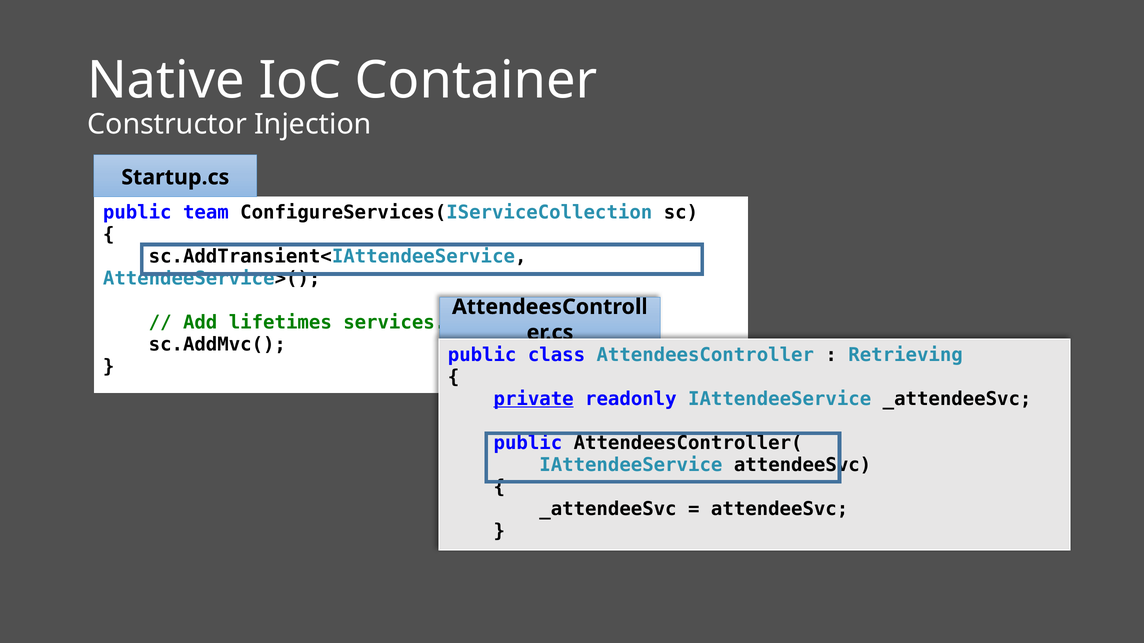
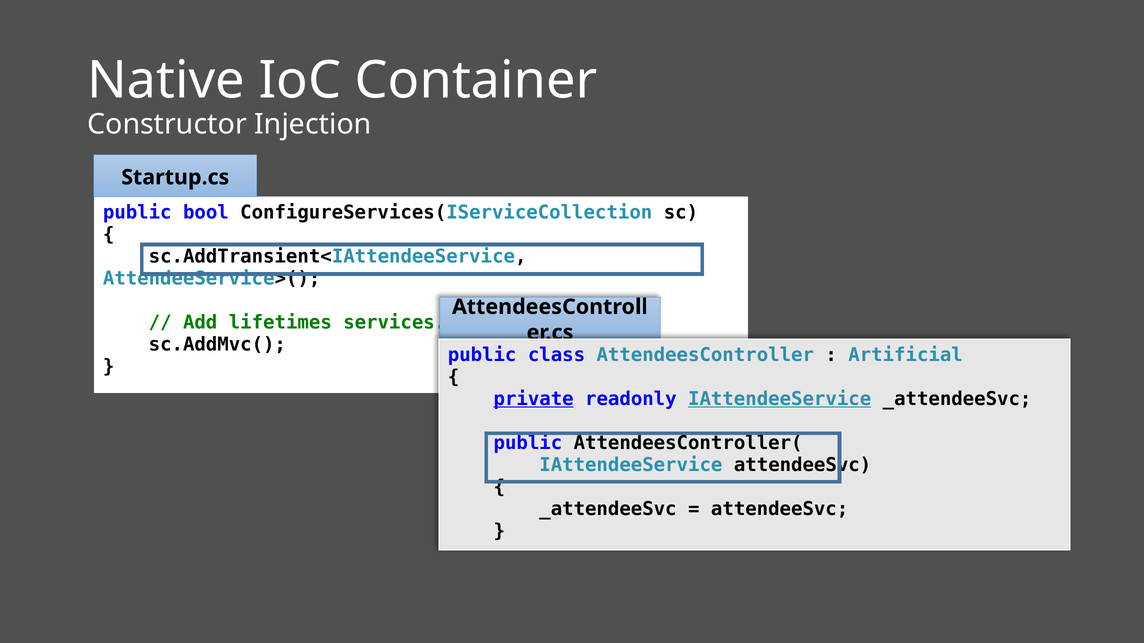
team: team -> bool
Retrieving: Retrieving -> Artificial
IAttendeeService at (780, 399) underline: none -> present
